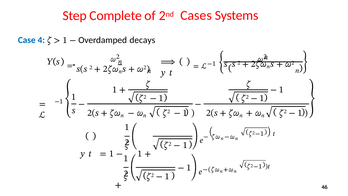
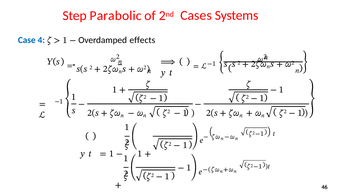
Complete: Complete -> Parabolic
decays: decays -> effects
